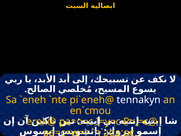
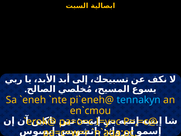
tennakyn colour: white -> light blue
